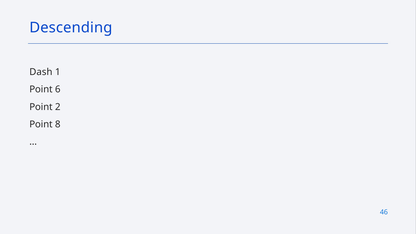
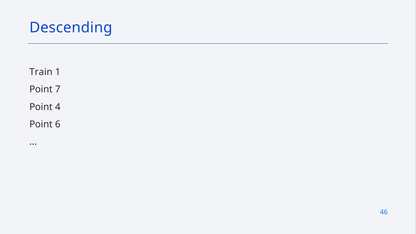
Dash: Dash -> Train
6: 6 -> 7
2: 2 -> 4
8: 8 -> 6
